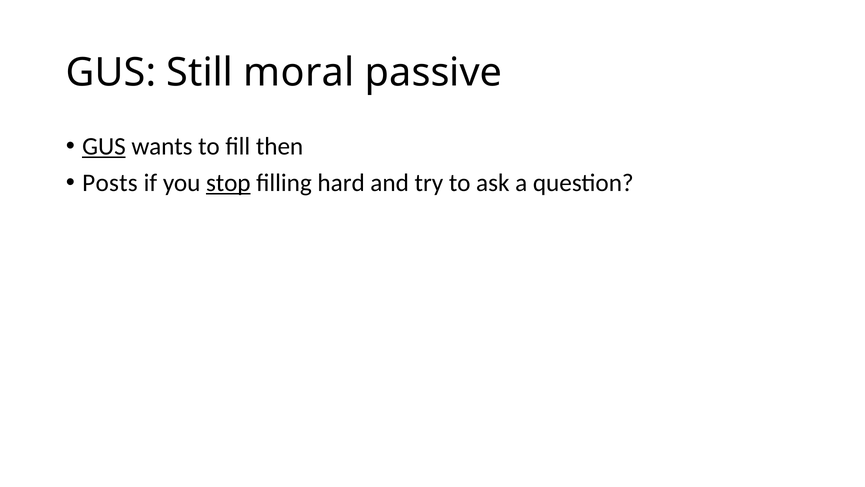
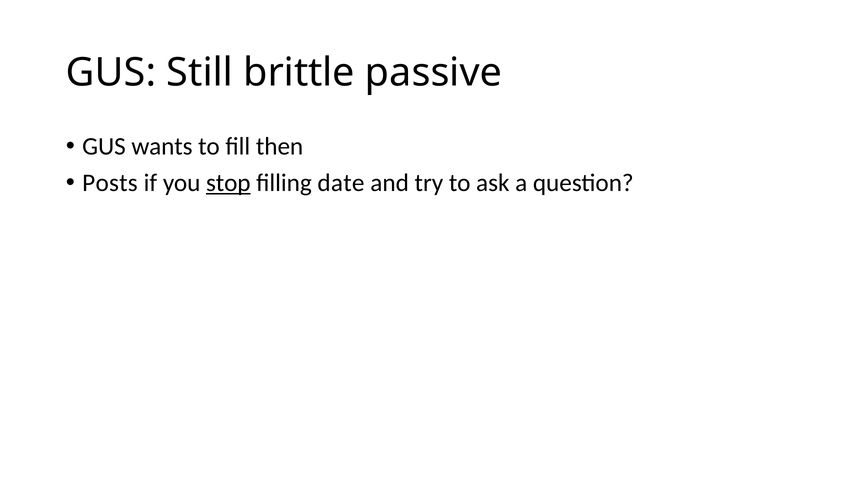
moral: moral -> brittle
GUS at (104, 146) underline: present -> none
hard: hard -> date
